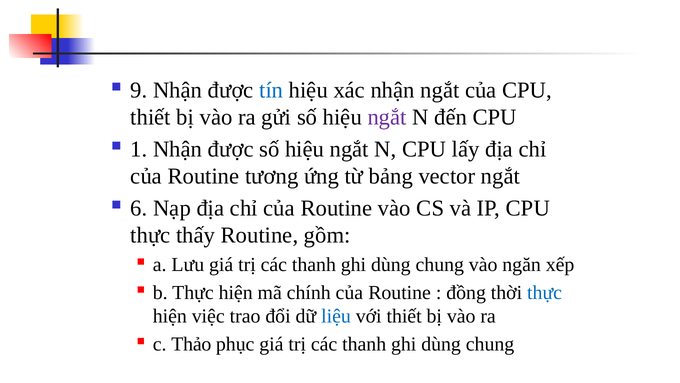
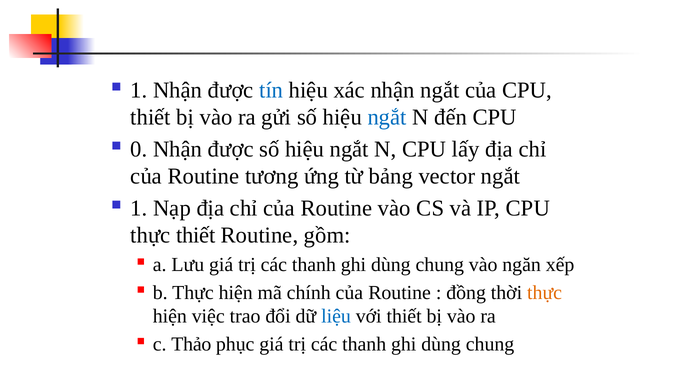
9 at (139, 90): 9 -> 1
ngắt at (387, 117) colour: purple -> blue
1: 1 -> 0
6 at (139, 208): 6 -> 1
thực thấy: thấy -> thiết
thực at (545, 292) colour: blue -> orange
